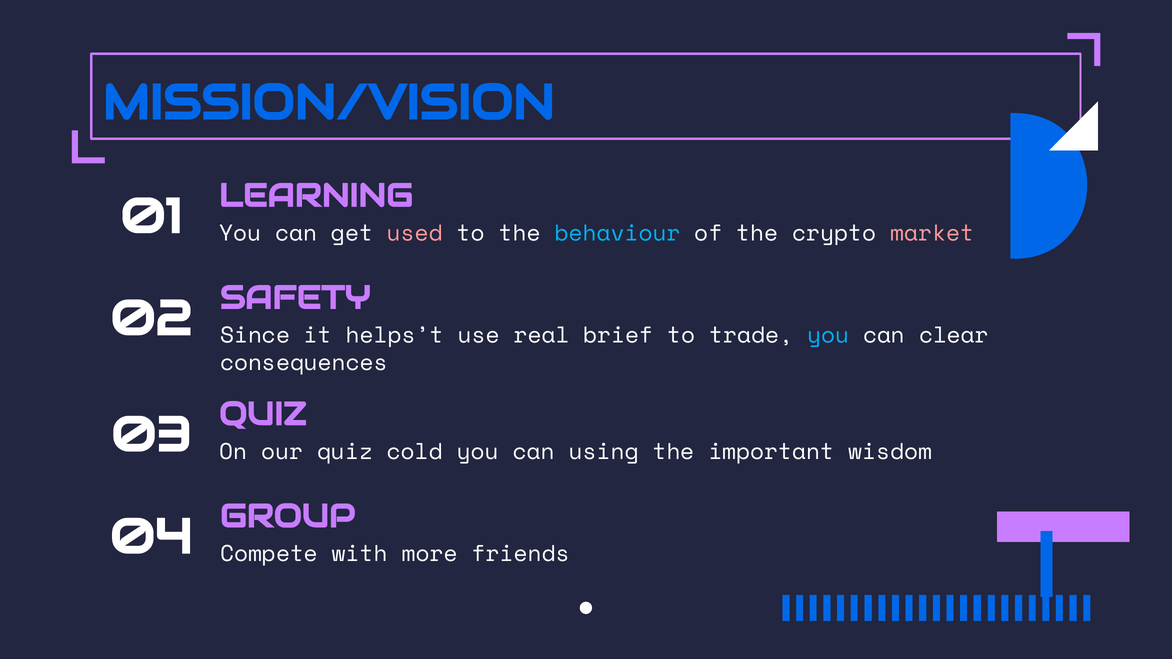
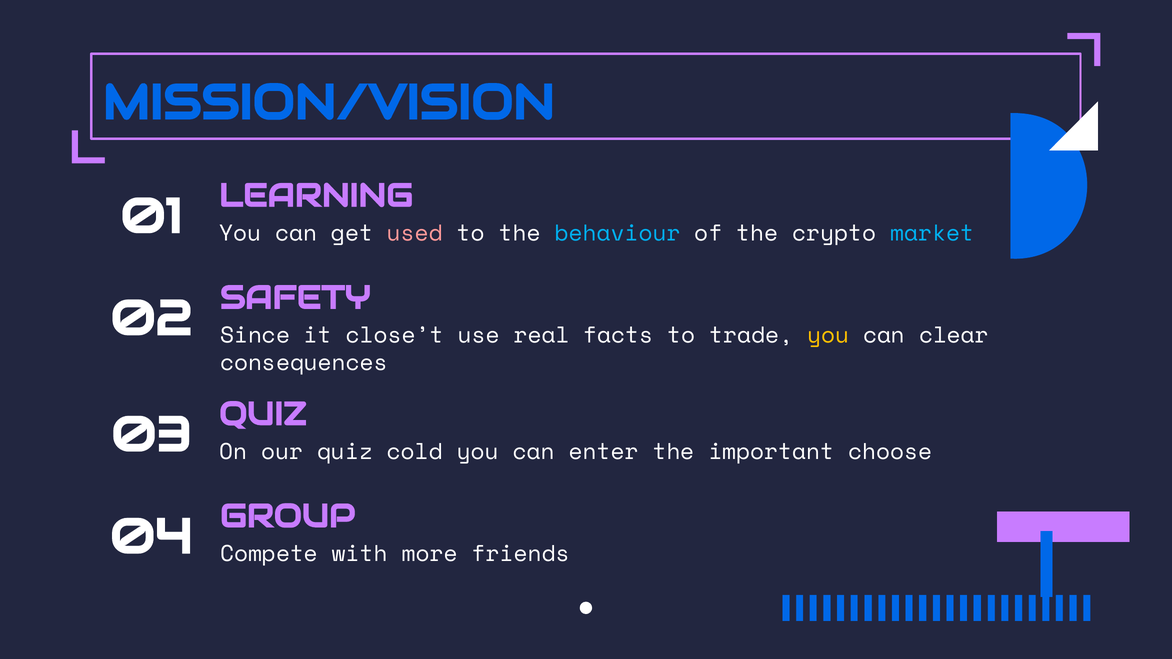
market colour: pink -> light blue
helps’t: helps’t -> close’t
brief: brief -> facts
you at (828, 335) colour: light blue -> yellow
using: using -> enter
wisdom: wisdom -> choose
